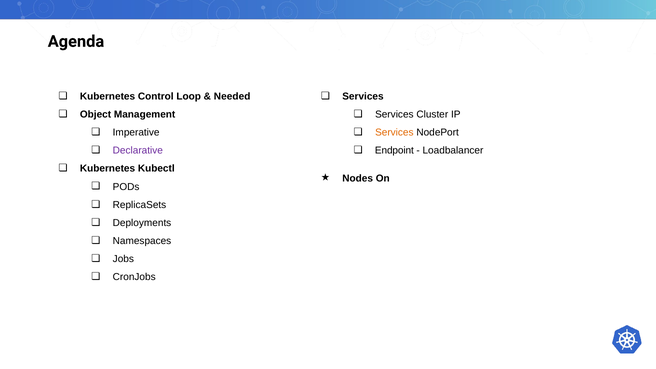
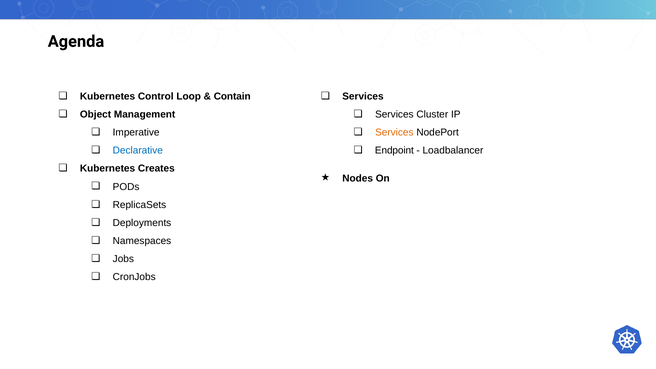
Needed: Needed -> Contain
Declarative colour: purple -> blue
Kubectl: Kubectl -> Creates
